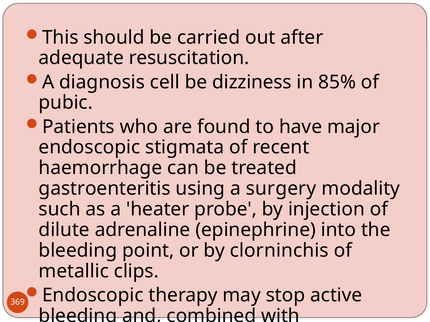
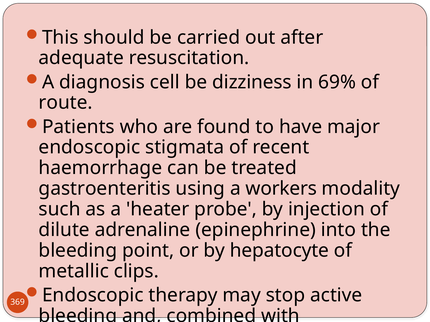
85%: 85% -> 69%
pubic: pubic -> route
a surgery: surgery -> workers
clorninchis: clorninchis -> hepatocyte
